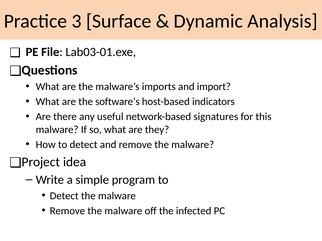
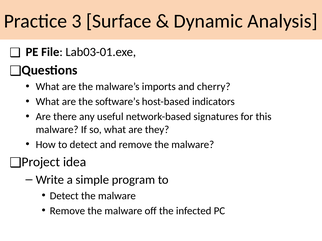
import: import -> cherry
